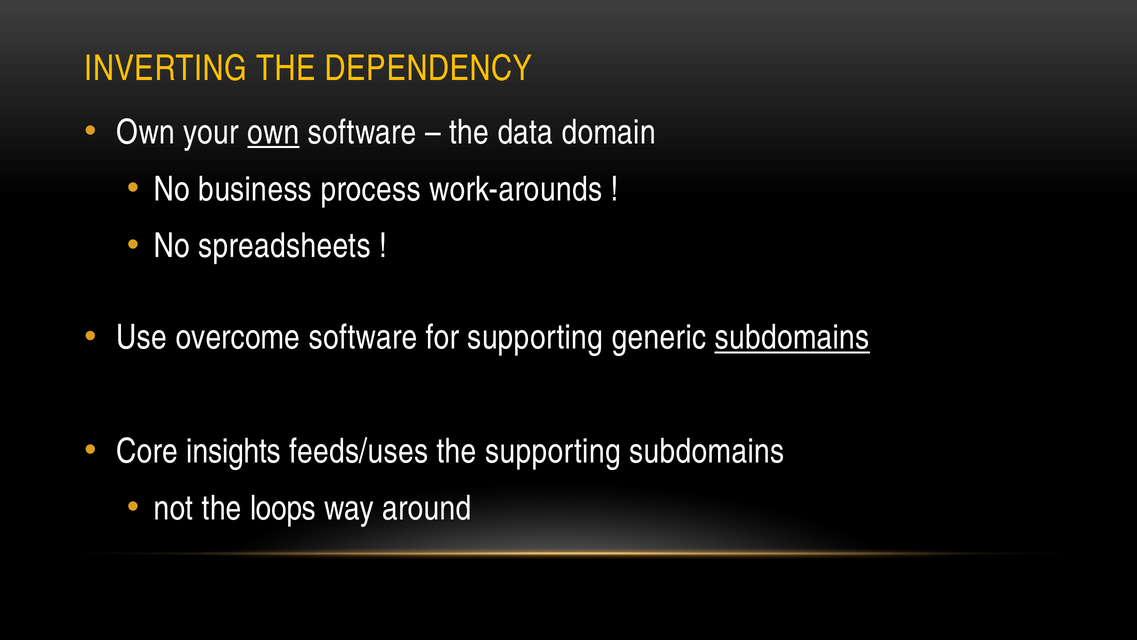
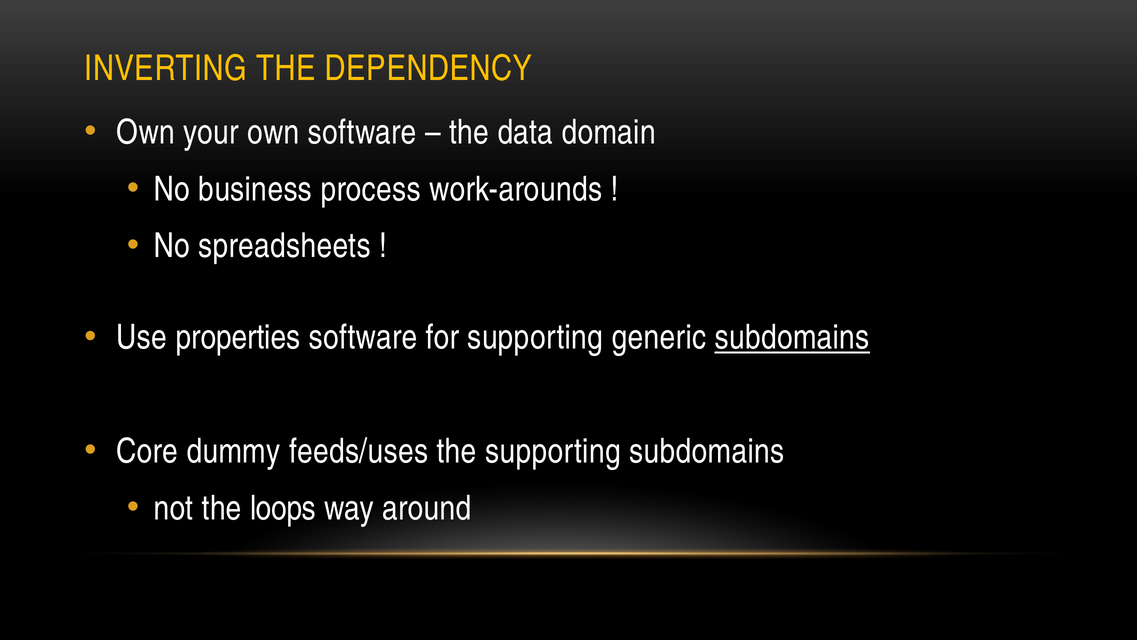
own at (273, 132) underline: present -> none
overcome: overcome -> properties
insights: insights -> dummy
